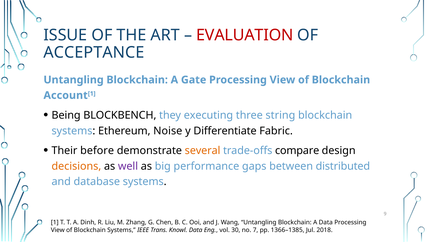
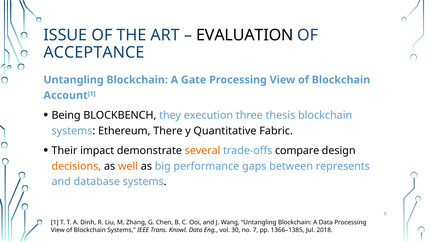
EVALUATION colour: red -> black
executing: executing -> execution
string: string -> thesis
Noise: Noise -> There
Differentiate: Differentiate -> Quantitative
before: before -> impact
well colour: purple -> orange
distributed: distributed -> represents
